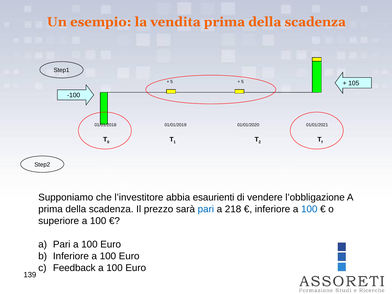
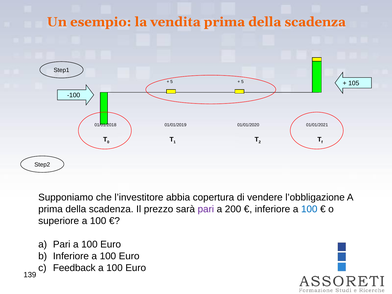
esaurienti: esaurienti -> copertura
pari at (206, 209) colour: blue -> purple
218: 218 -> 200
